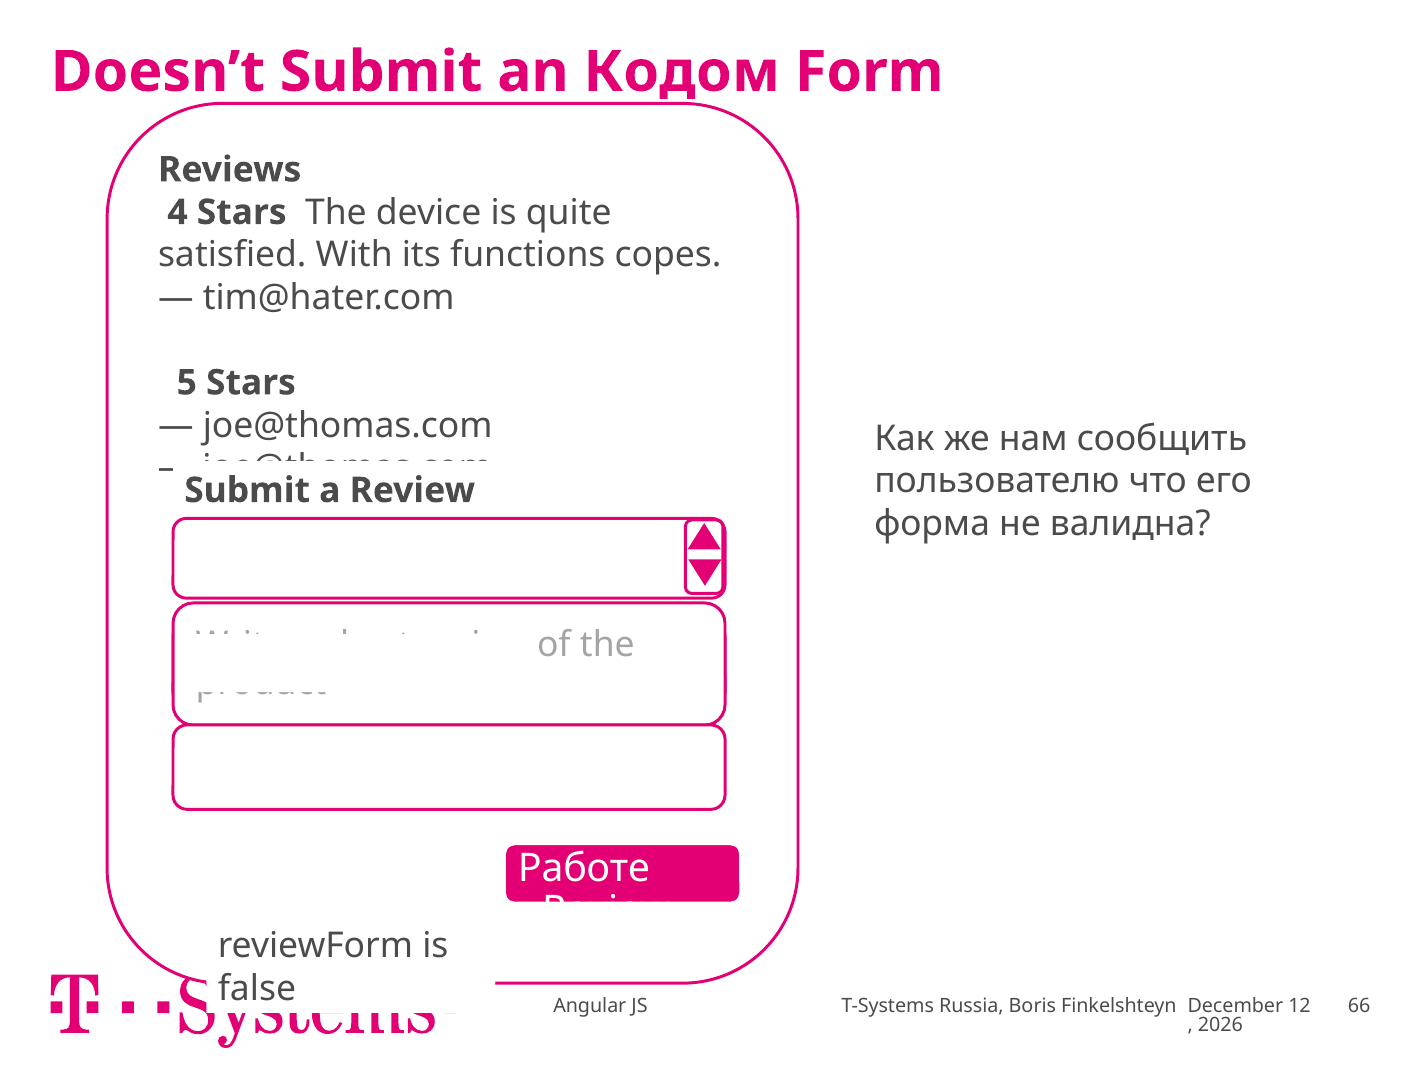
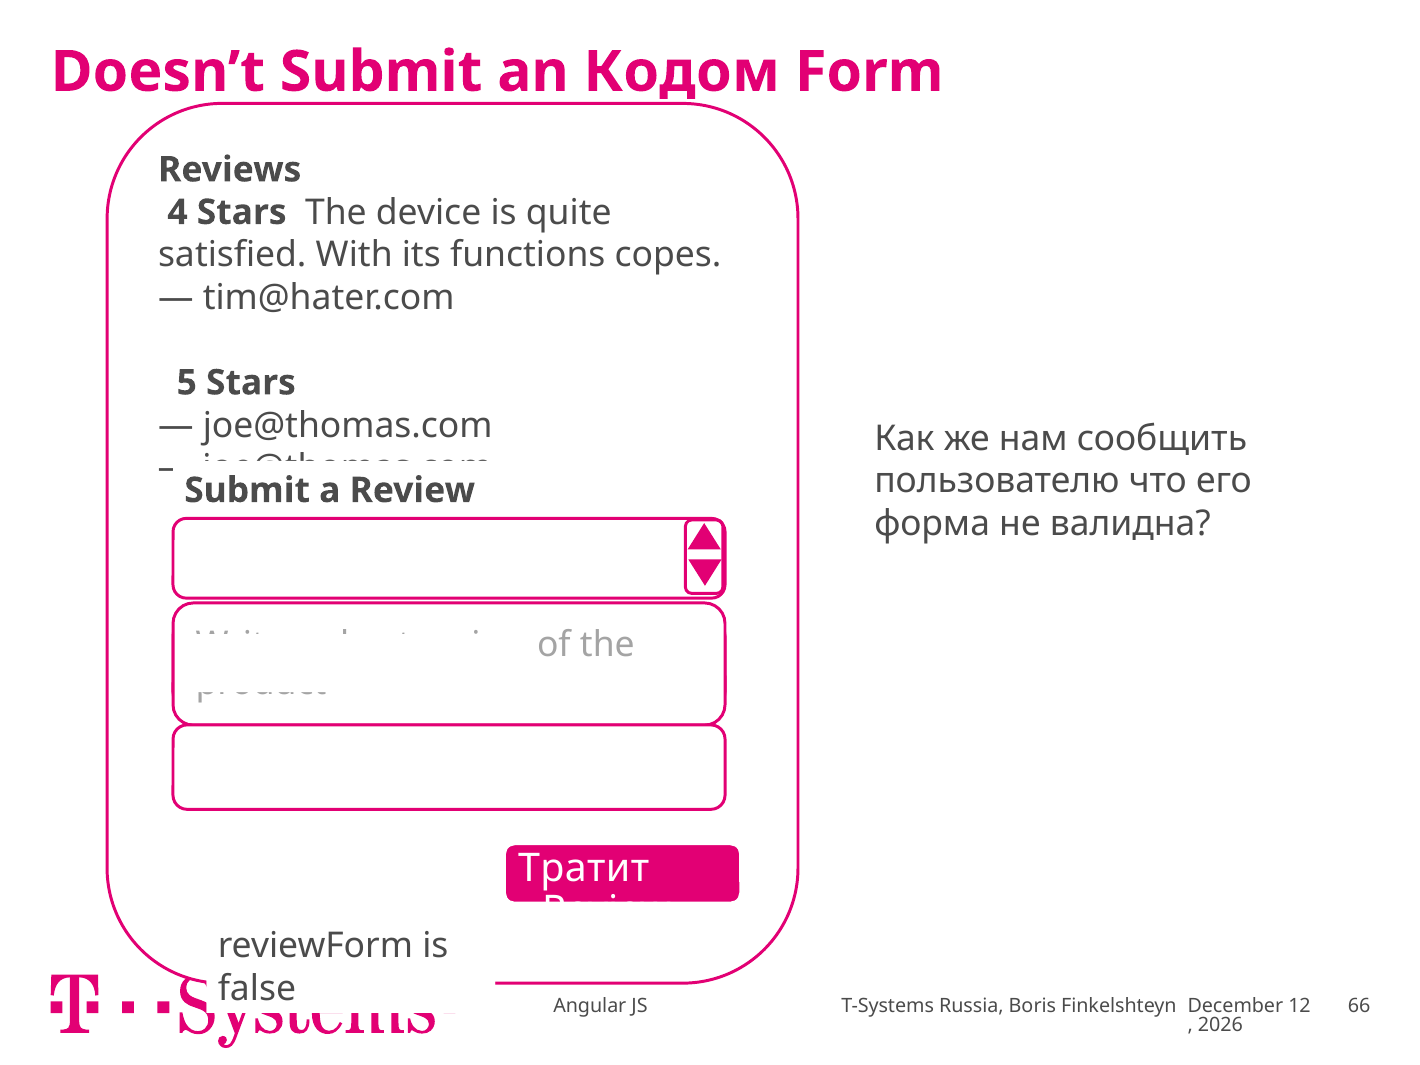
Работе: Работе -> Тратит
